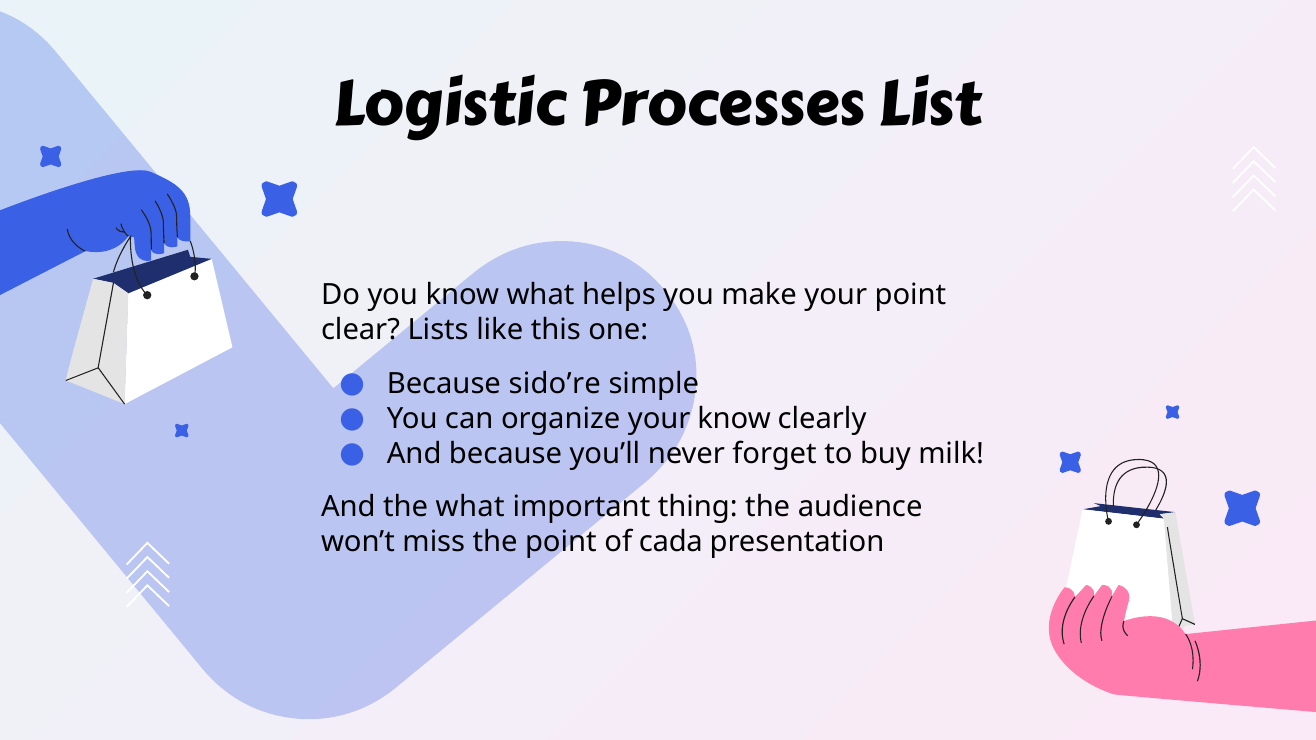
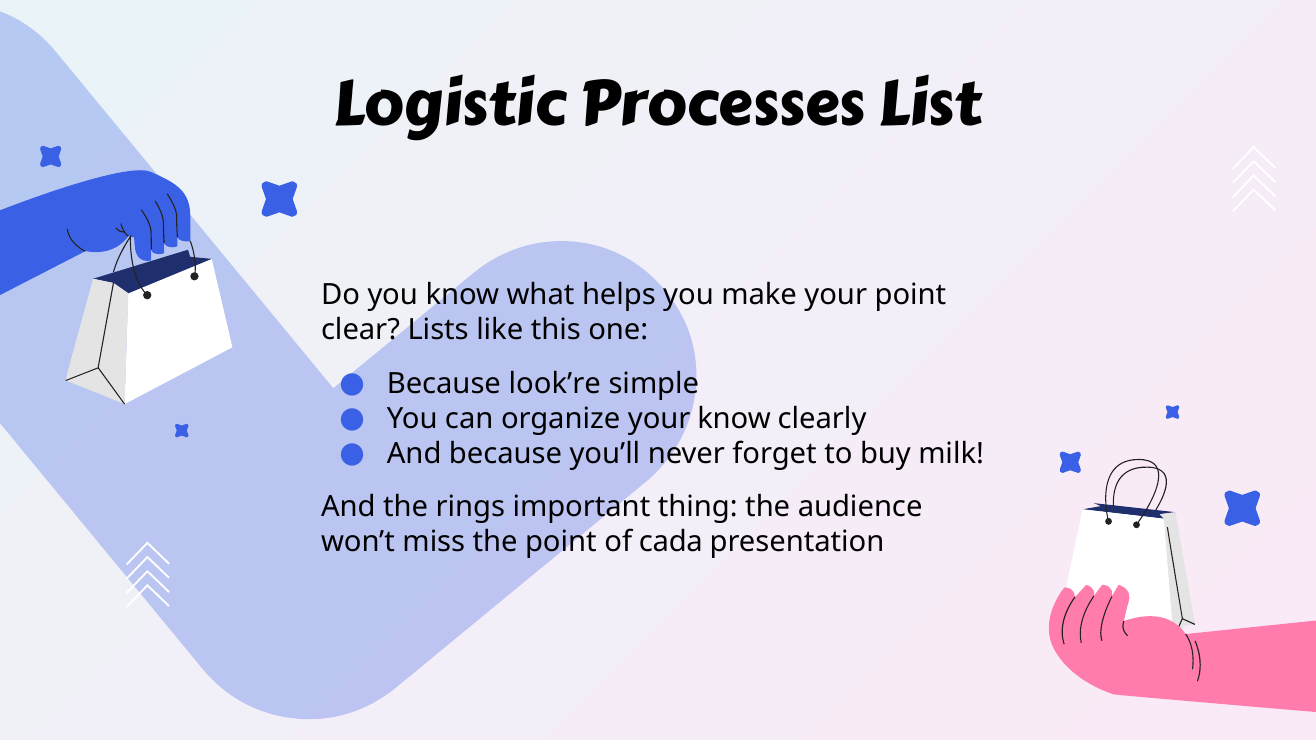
sido’re: sido’re -> look’re
the what: what -> rings
